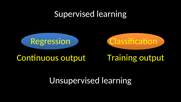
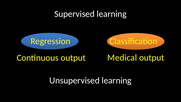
Training: Training -> Medical
